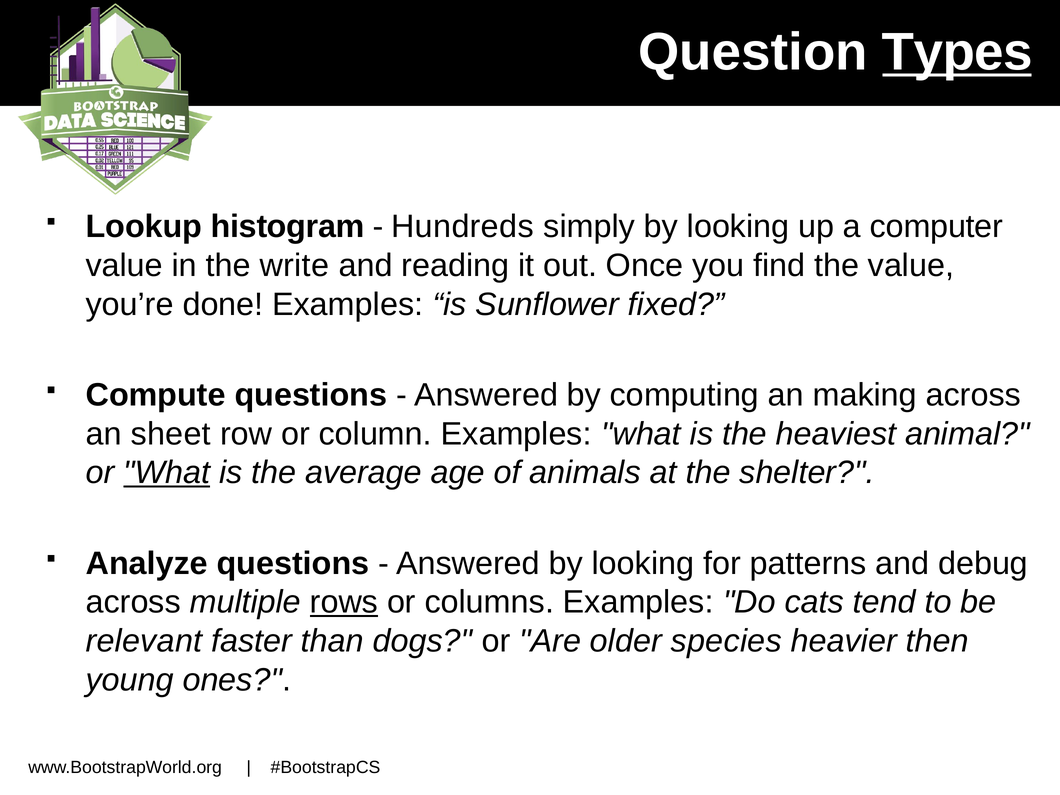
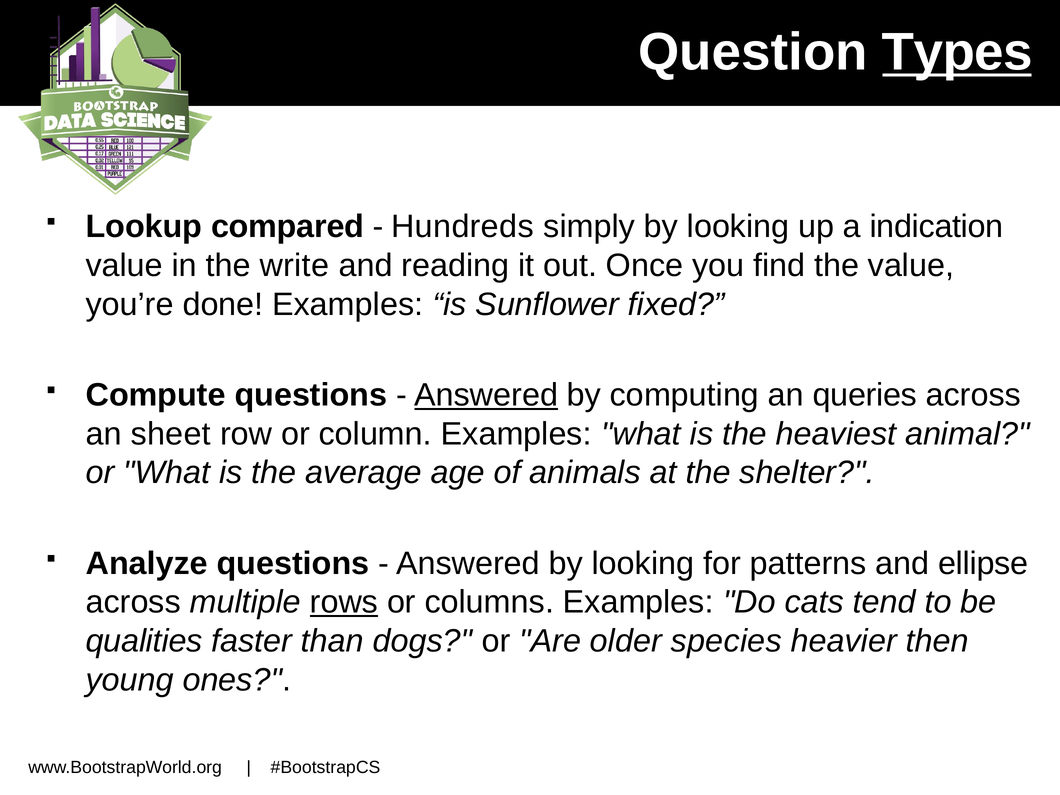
histogram: histogram -> compared
computer: computer -> indication
Answered at (486, 395) underline: none -> present
making: making -> queries
What at (167, 473) underline: present -> none
debug: debug -> ellipse
relevant: relevant -> qualities
